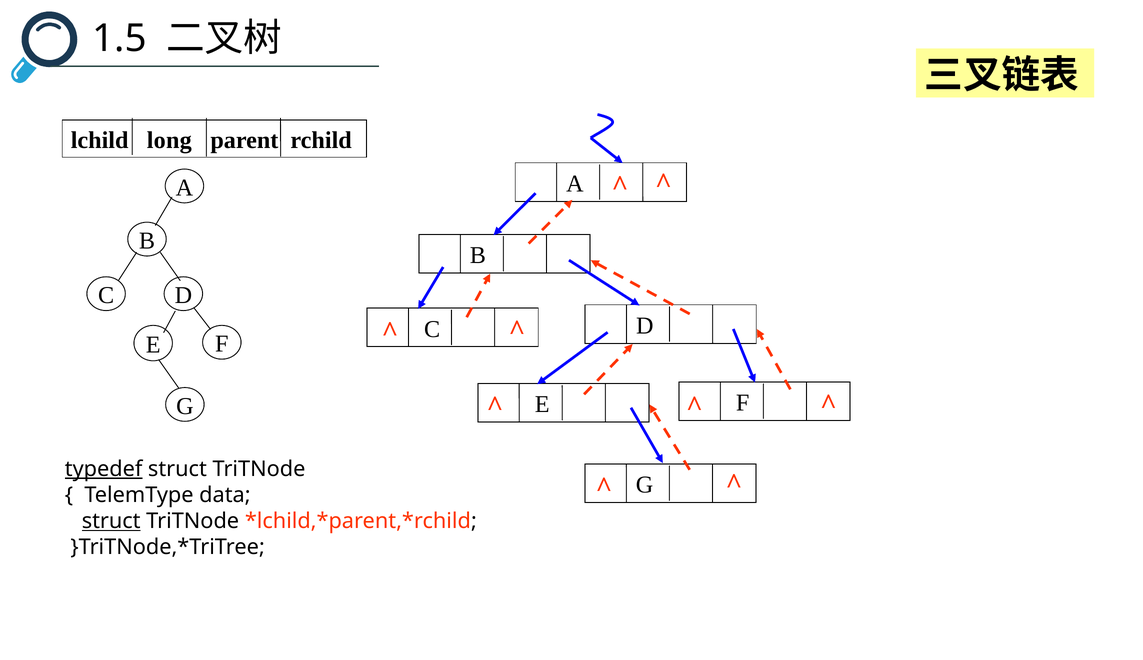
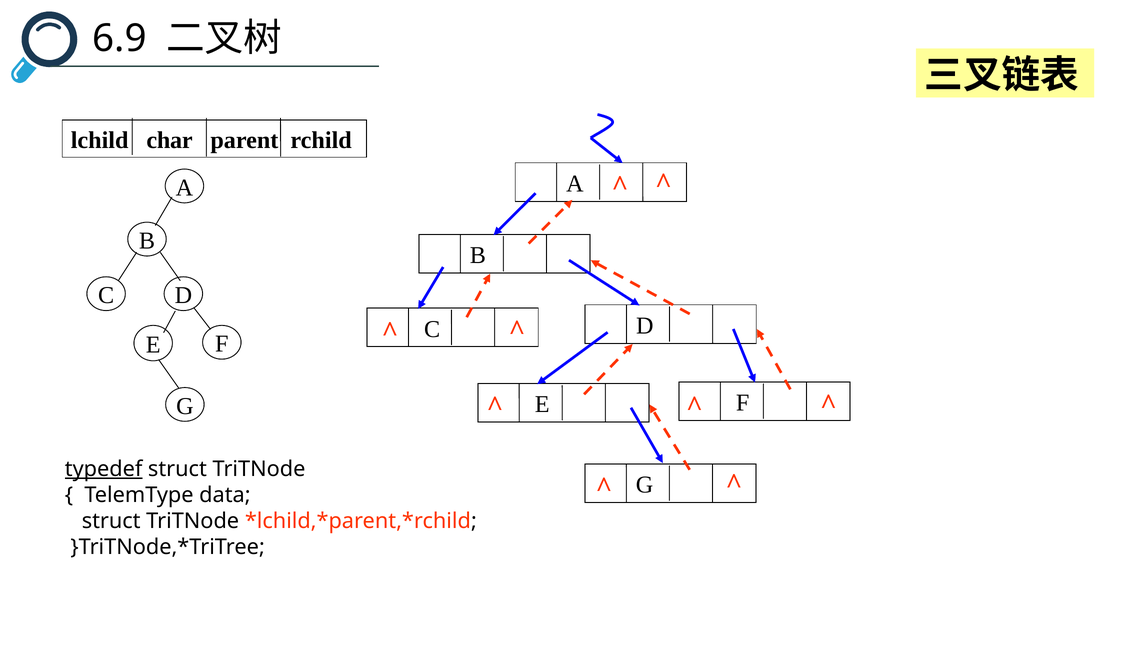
1.5: 1.5 -> 6.9
long: long -> char
struct at (111, 521) underline: present -> none
